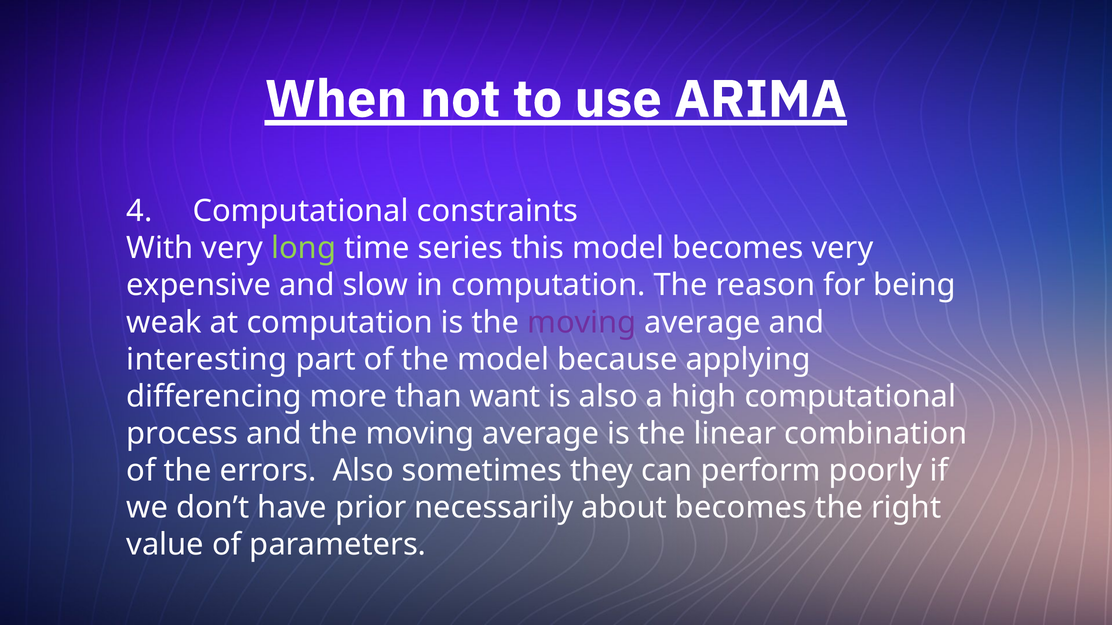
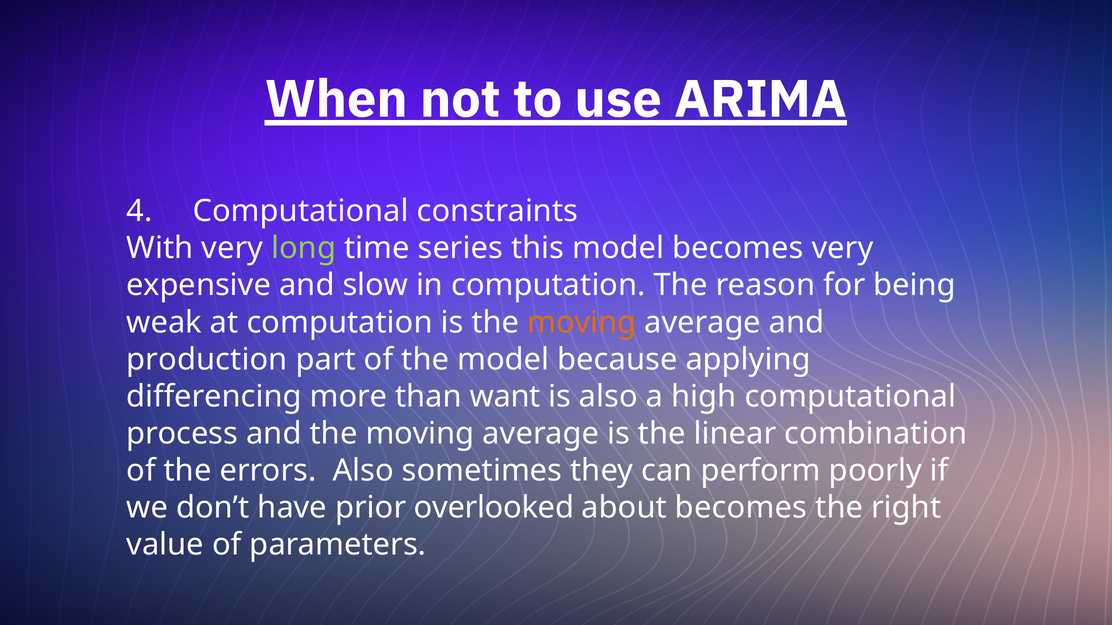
moving at (582, 323) colour: purple -> orange
interesting: interesting -> production
necessarily: necessarily -> overlooked
